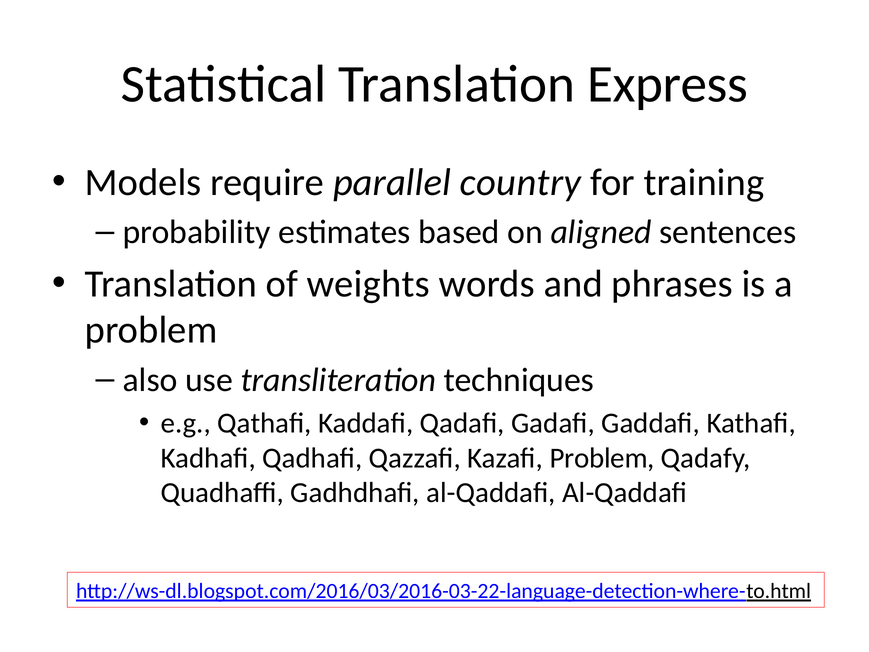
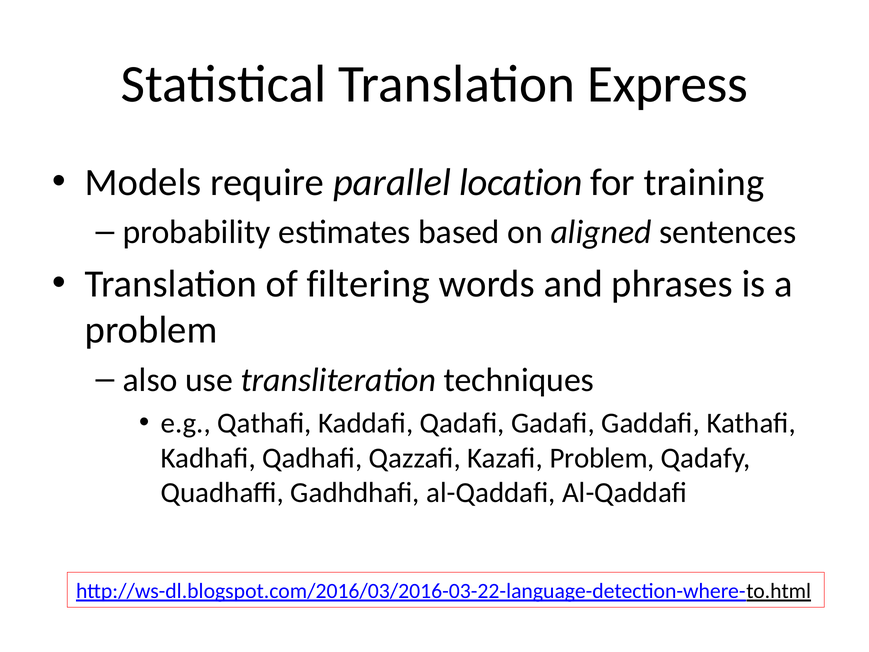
country: country -> location
weights: weights -> filtering
